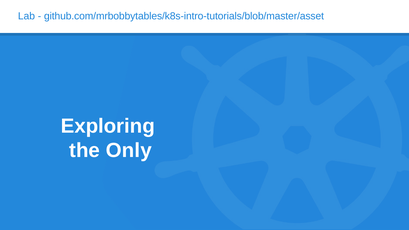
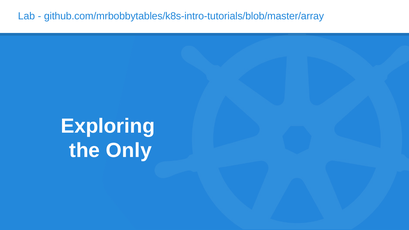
github.com/mrbobbytables/k8s-intro-tutorials/blob/master/asset: github.com/mrbobbytables/k8s-intro-tutorials/blob/master/asset -> github.com/mrbobbytables/k8s-intro-tutorials/blob/master/array
